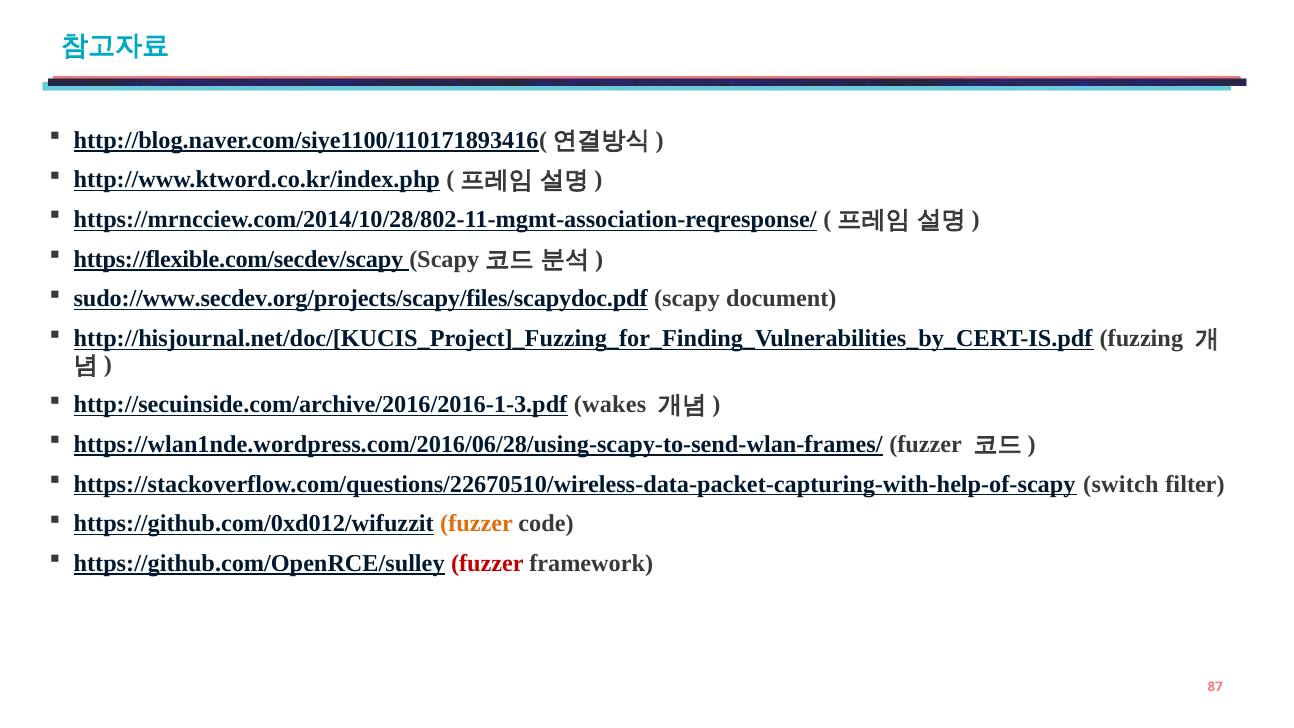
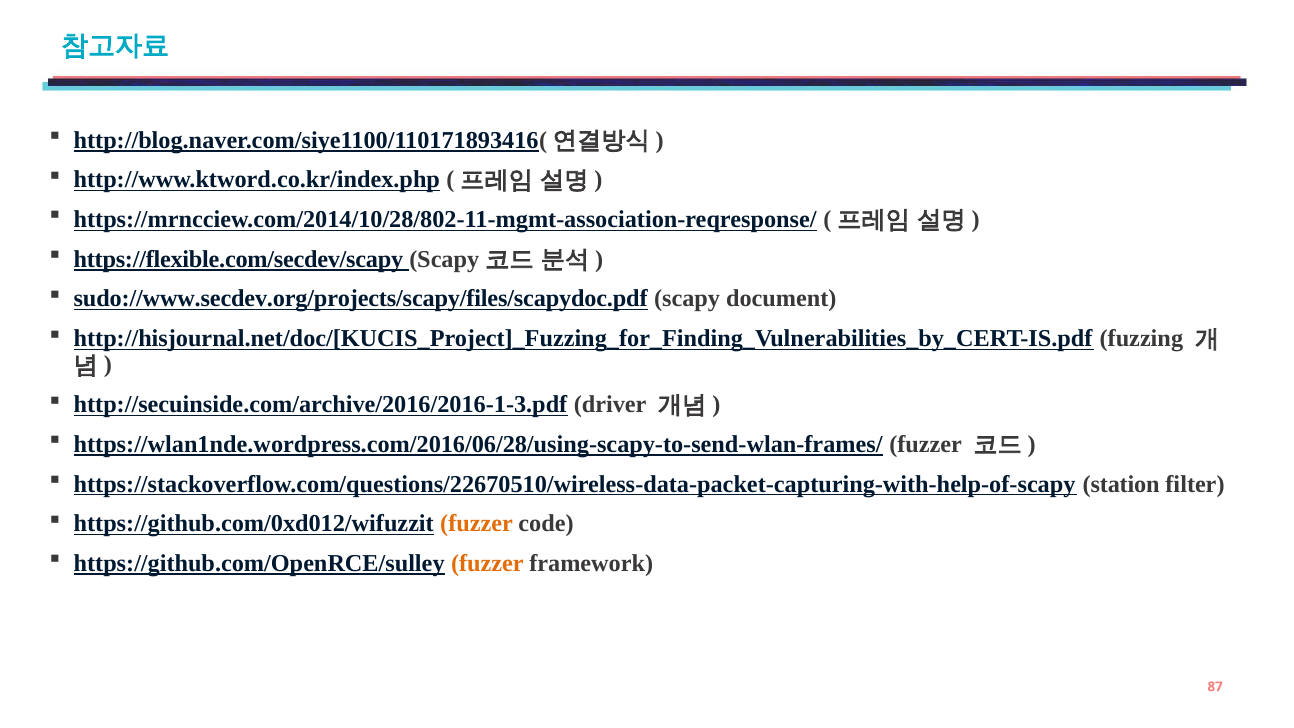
wakes: wakes -> driver
switch: switch -> station
fuzzer at (487, 563) colour: red -> orange
